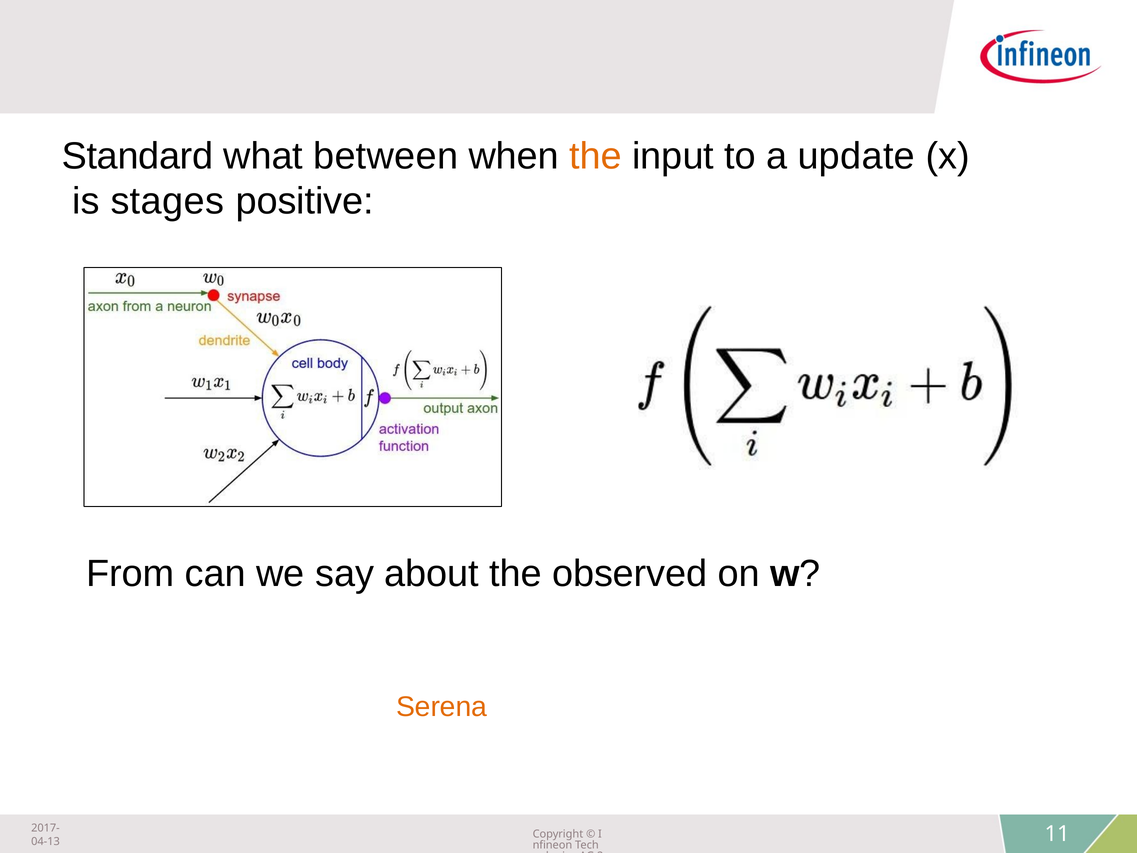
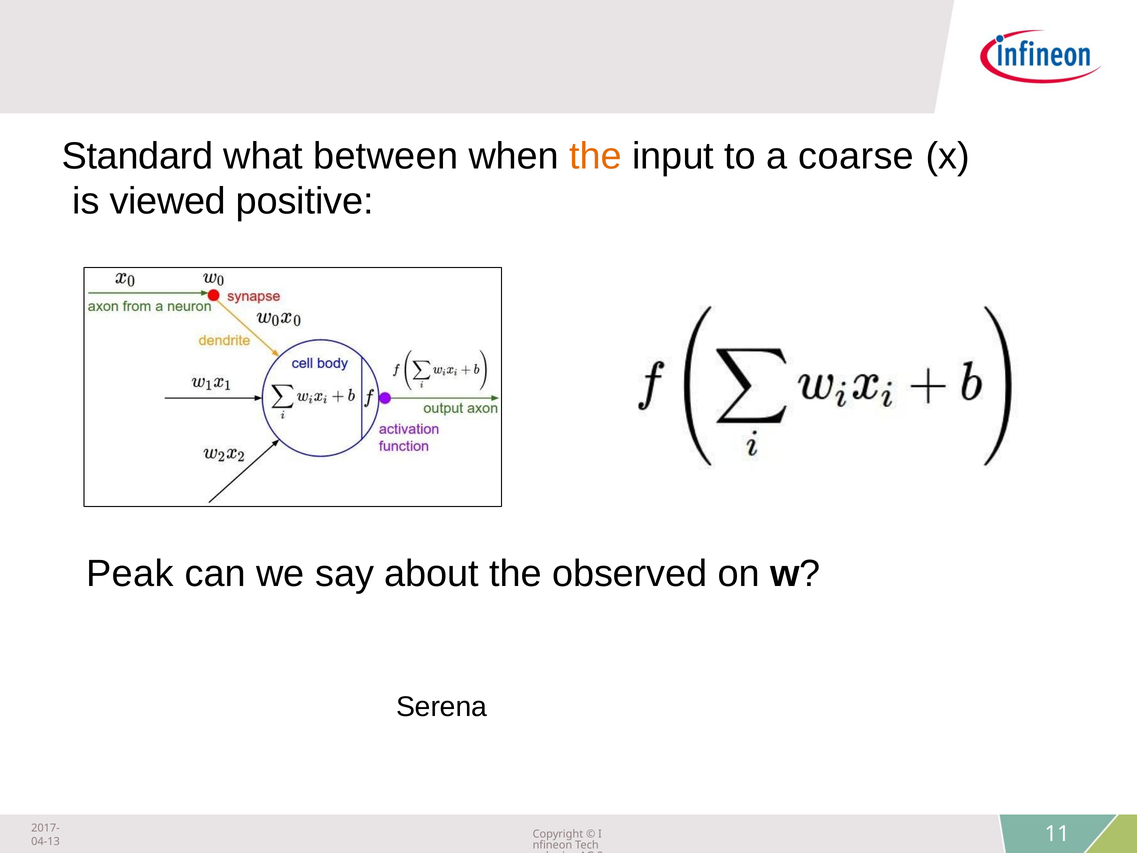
update: update -> coarse
stages: stages -> viewed
From: From -> Peak
Serena colour: orange -> black
